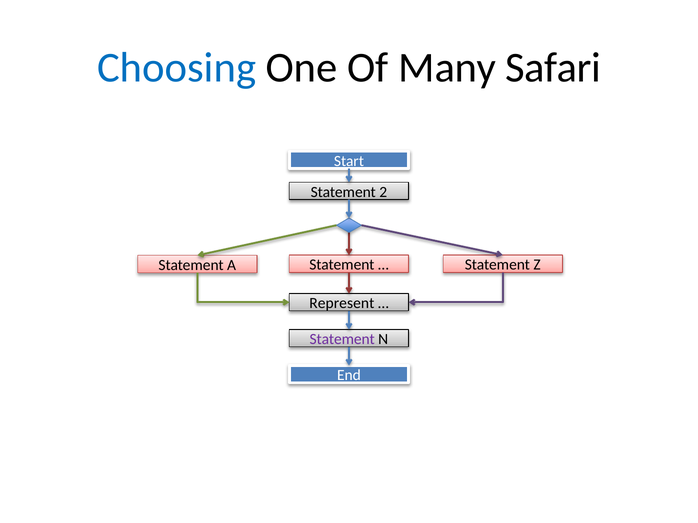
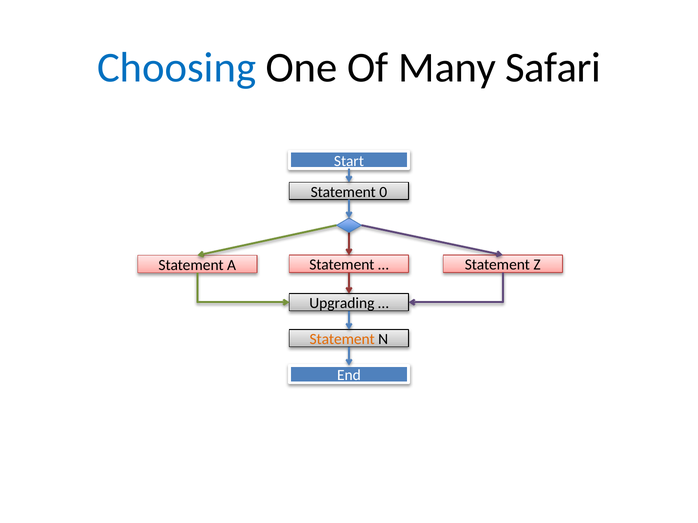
2: 2 -> 0
Represent: Represent -> Upgrading
Statement at (342, 340) colour: purple -> orange
